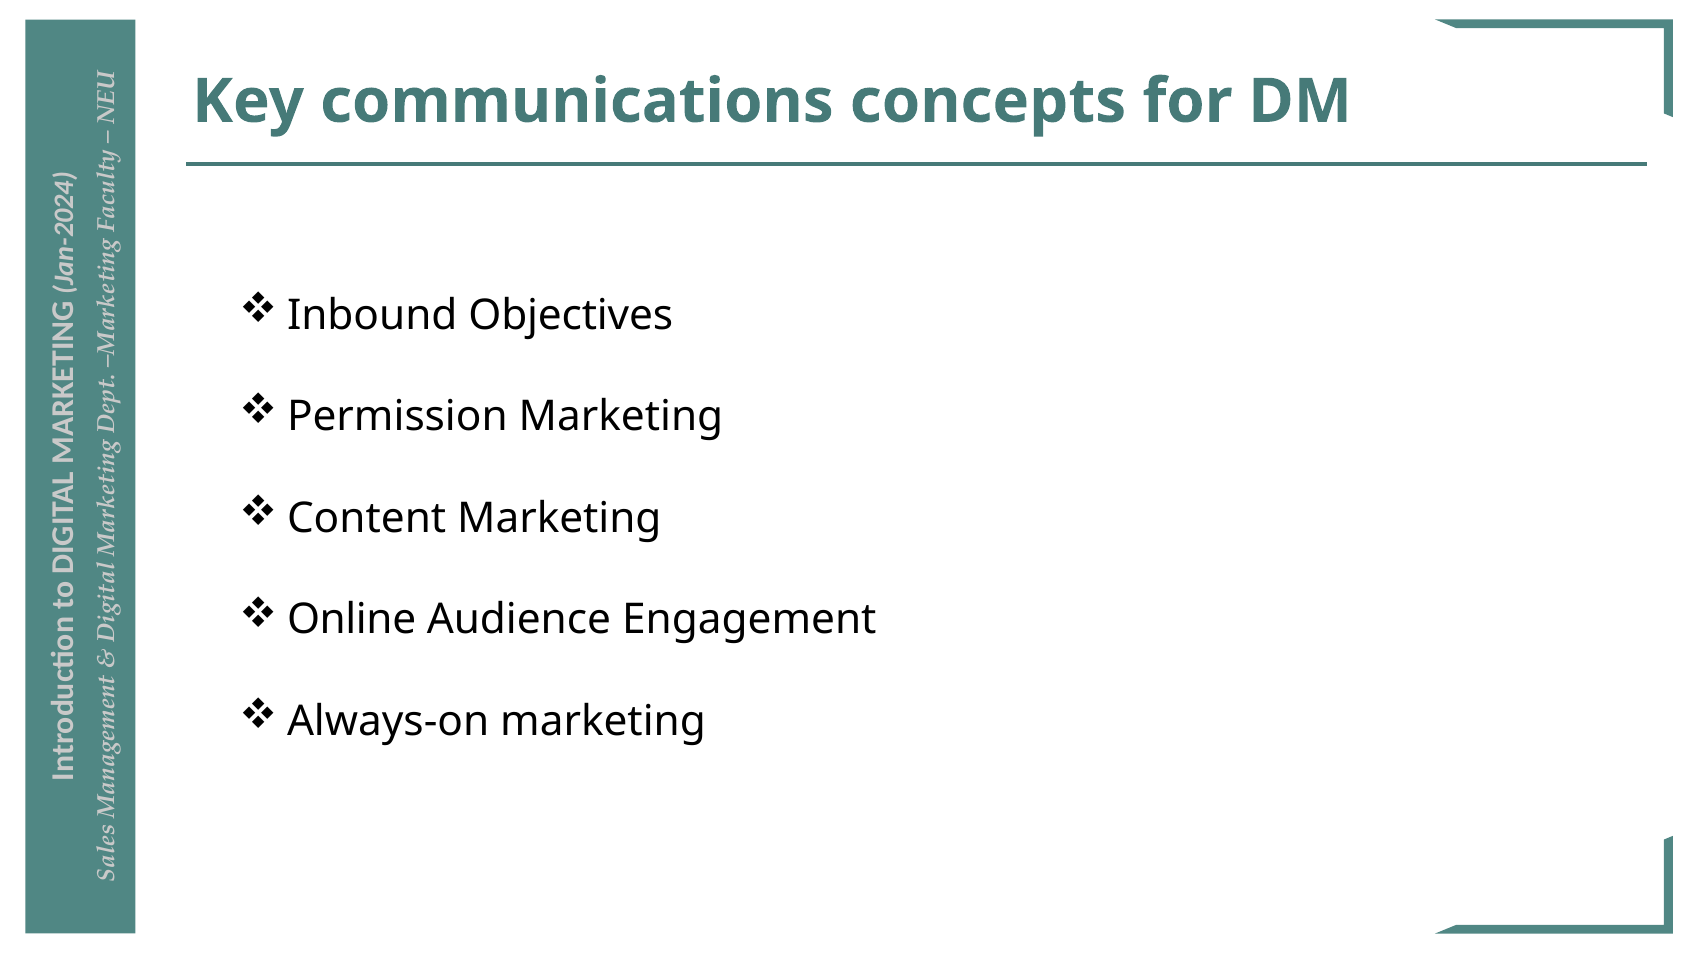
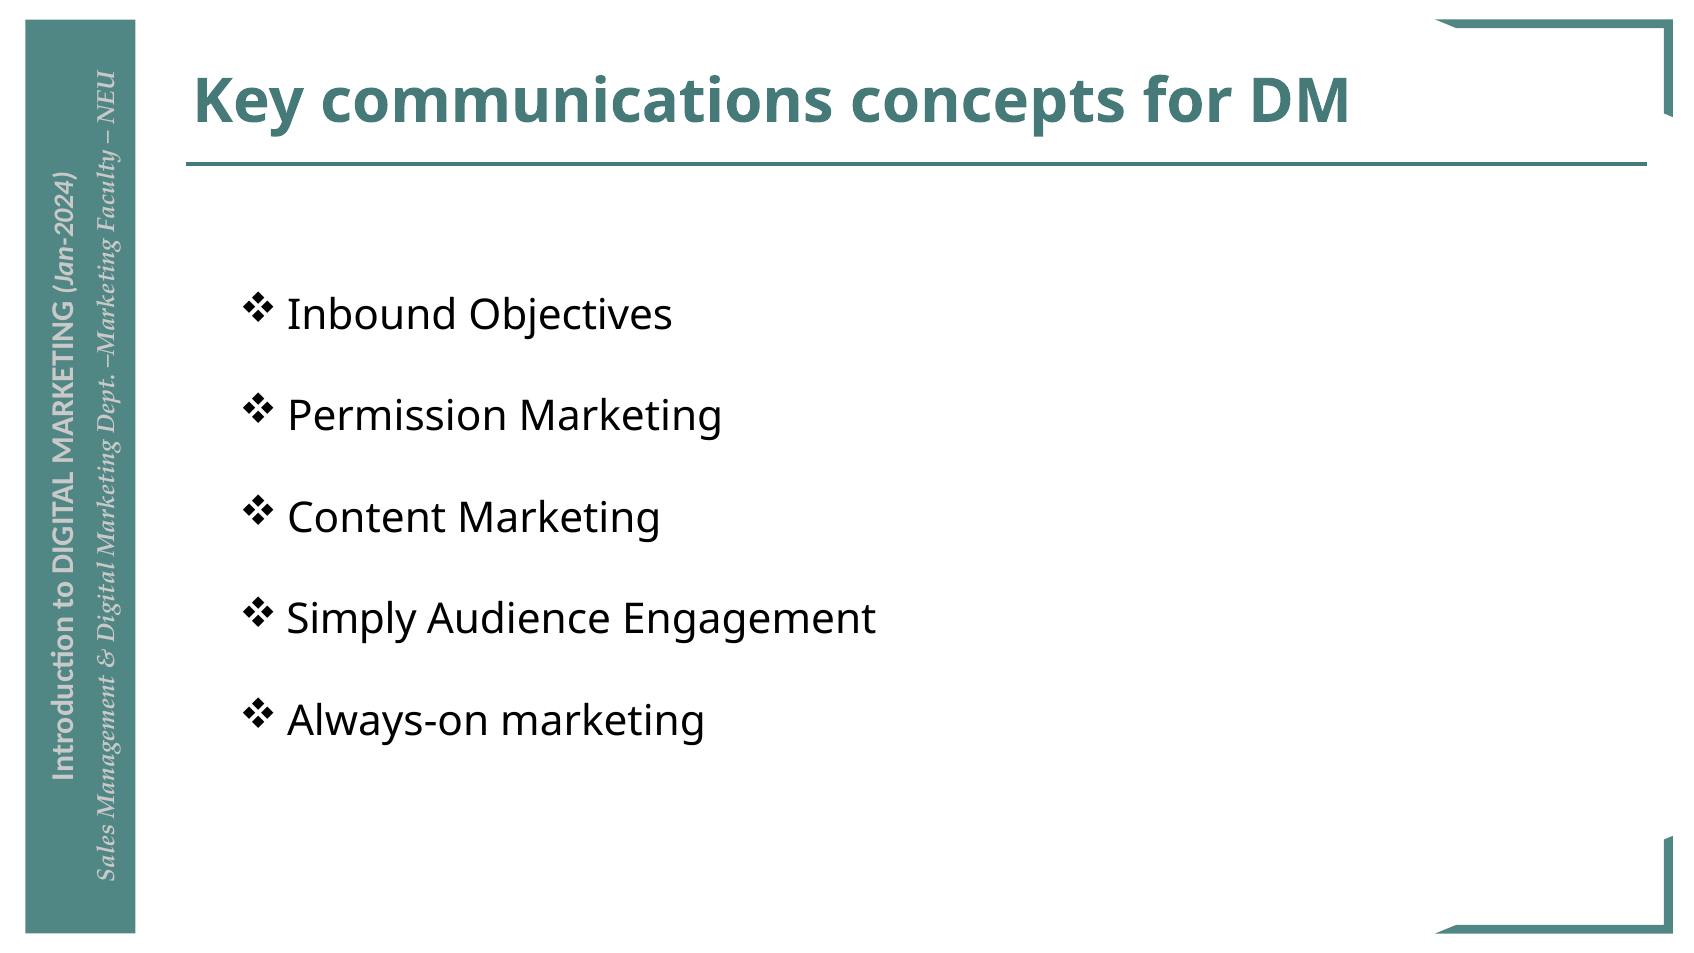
Online: Online -> Simply
